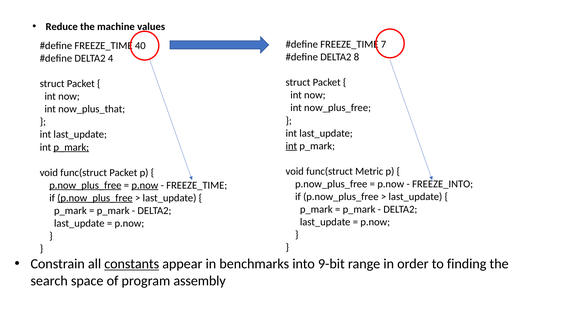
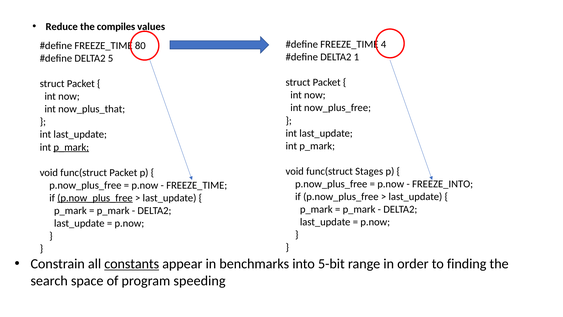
machine: machine -> compiles
7: 7 -> 4
40: 40 -> 80
8: 8 -> 1
4: 4 -> 5
int at (291, 146) underline: present -> none
Metric: Metric -> Stages
p.now_plus_free at (85, 185) underline: present -> none
p.now at (145, 185) underline: present -> none
9-bit: 9-bit -> 5-bit
assembly: assembly -> speeding
